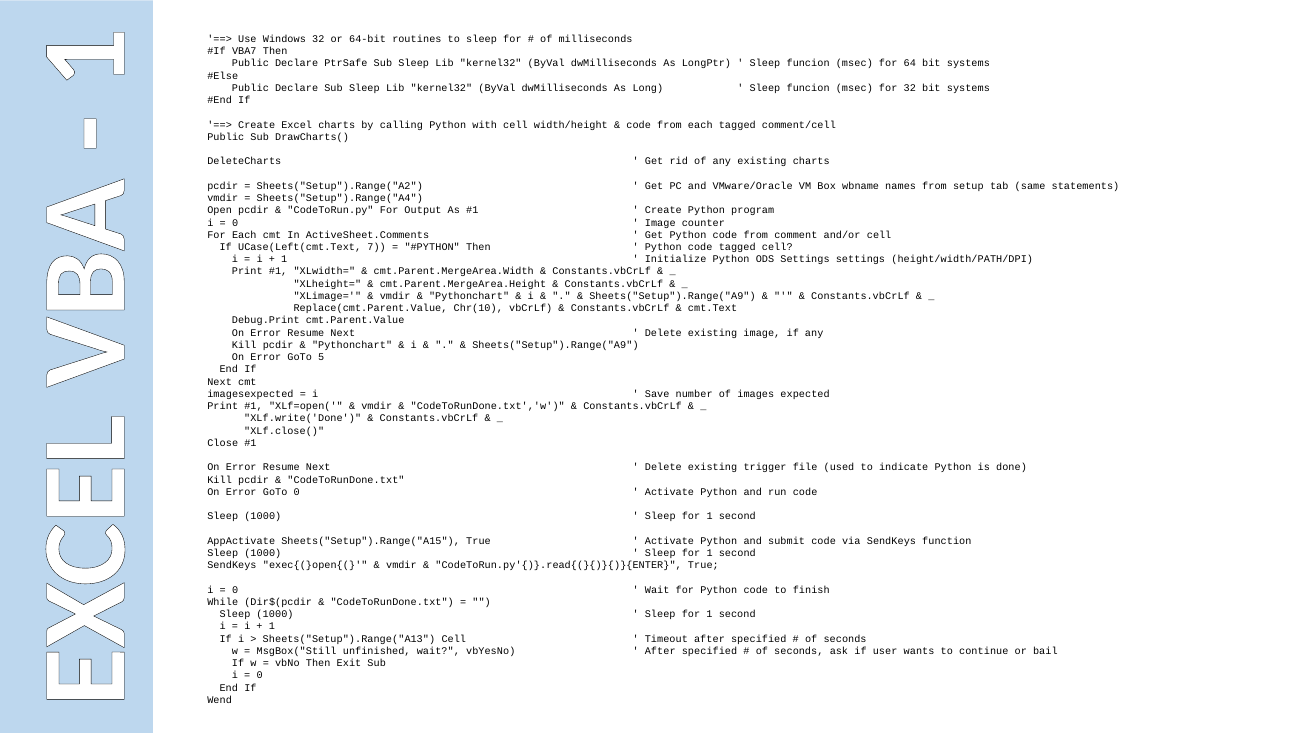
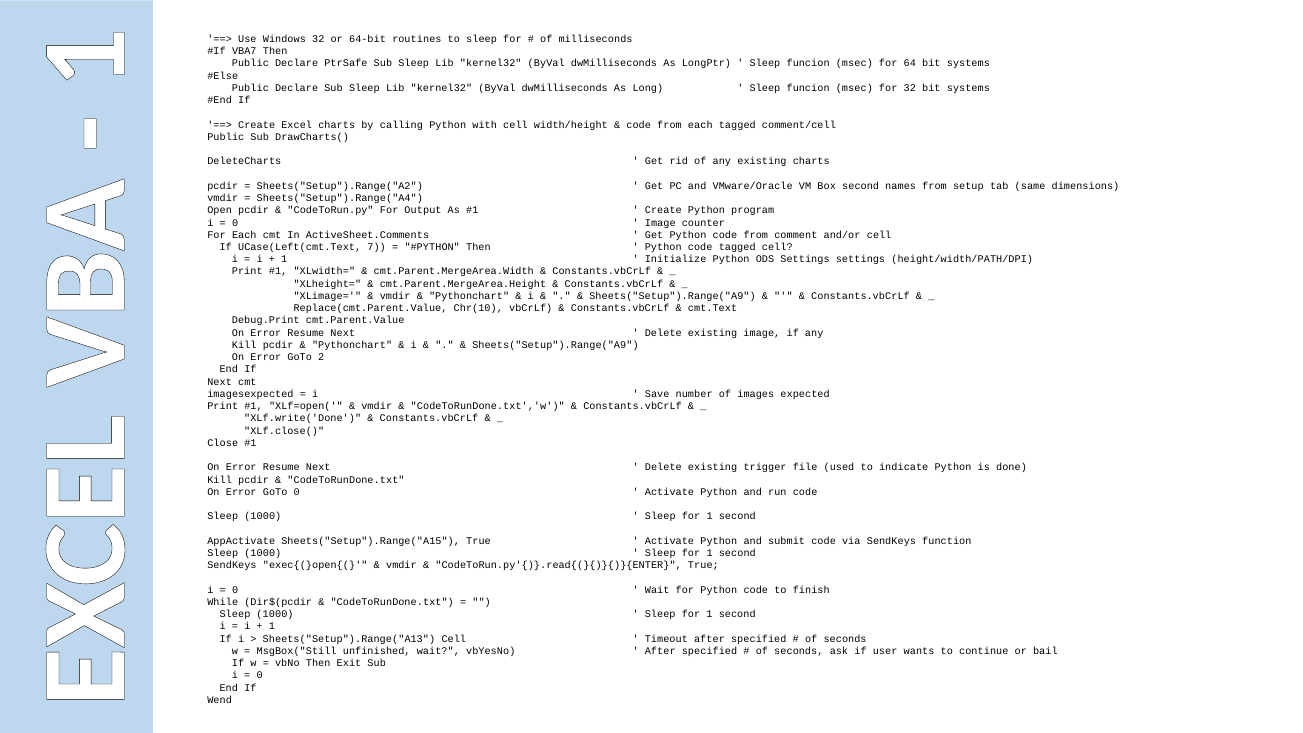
Box wbname: wbname -> second
statements: statements -> dimensions
5: 5 -> 2
